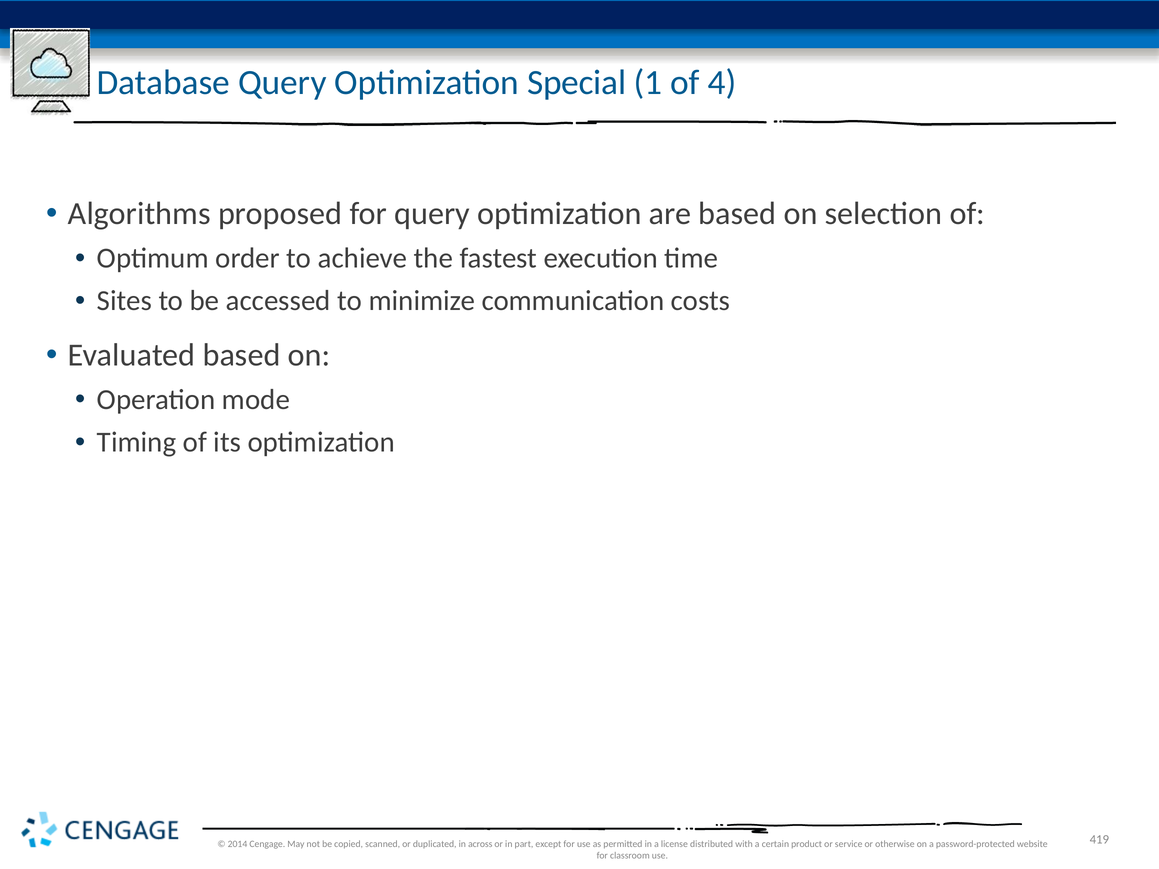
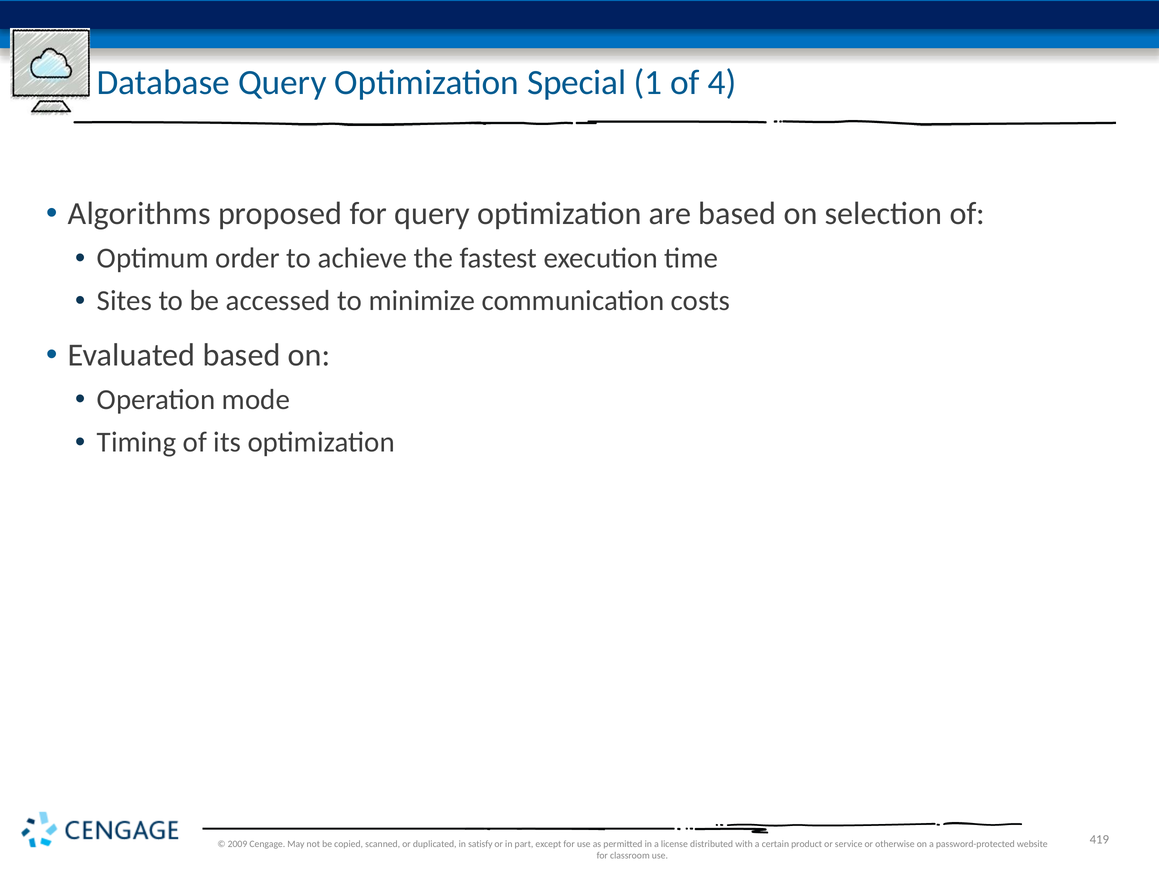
2014: 2014 -> 2009
across: across -> satisfy
